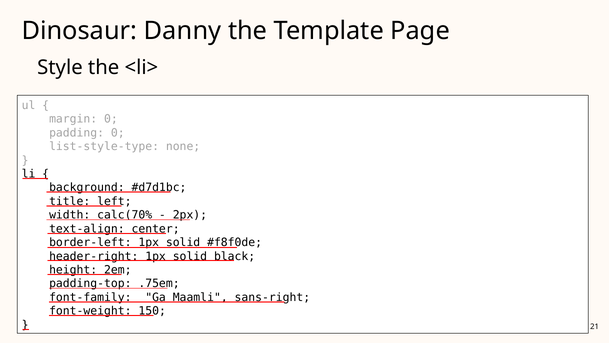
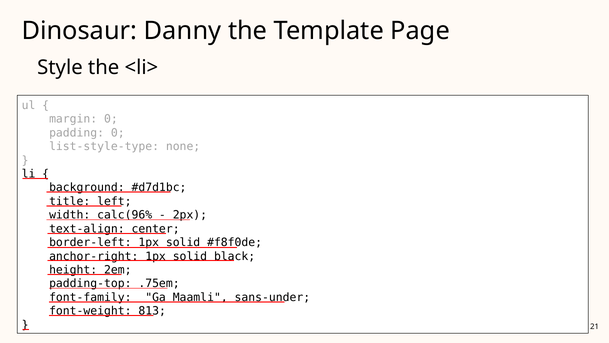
calc(70%: calc(70% -> calc(96%
header-right: header-right -> anchor-right
sans-right: sans-right -> sans-under
150: 150 -> 813
